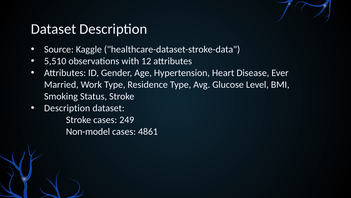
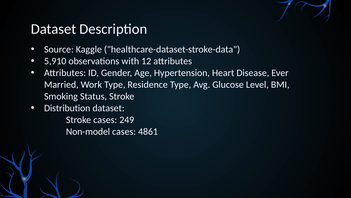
5,510: 5,510 -> 5,910
Description at (67, 108): Description -> Distribution
